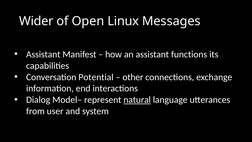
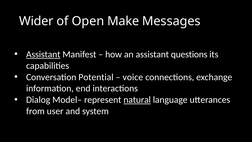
Linux: Linux -> Make
Assistant at (43, 54) underline: none -> present
functions: functions -> questions
other: other -> voice
